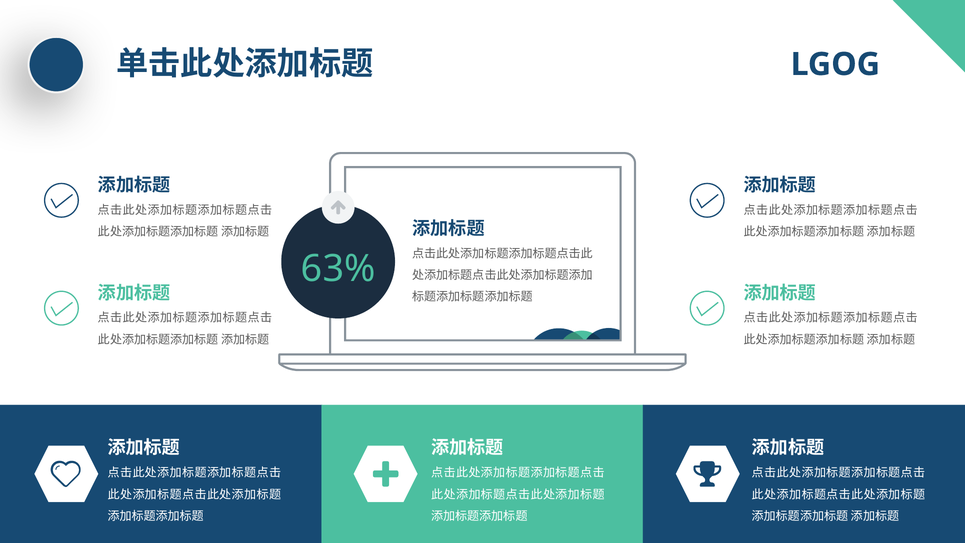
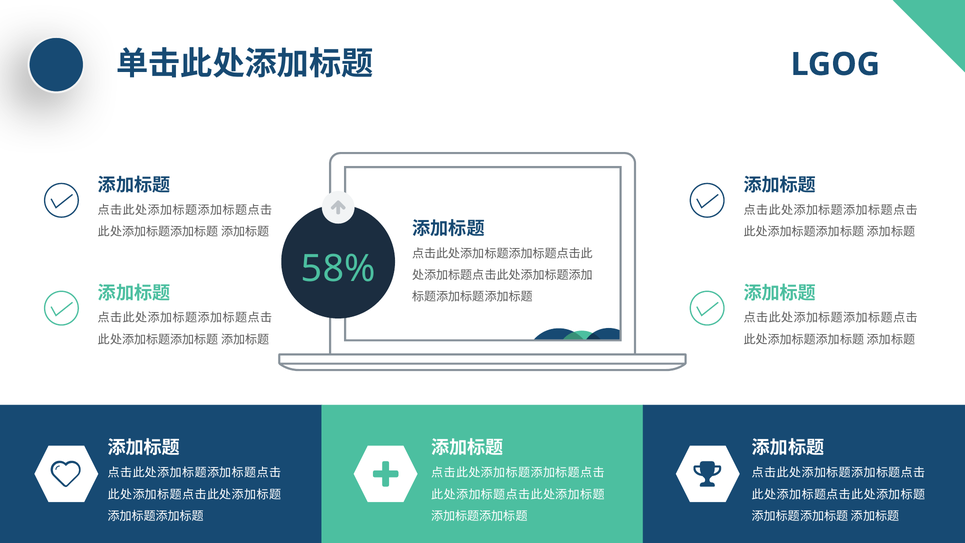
63%: 63% -> 58%
